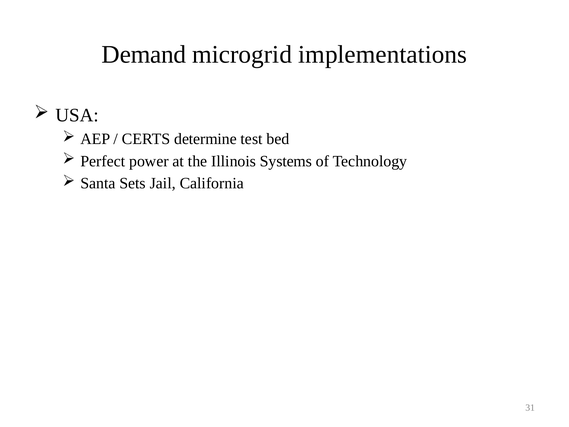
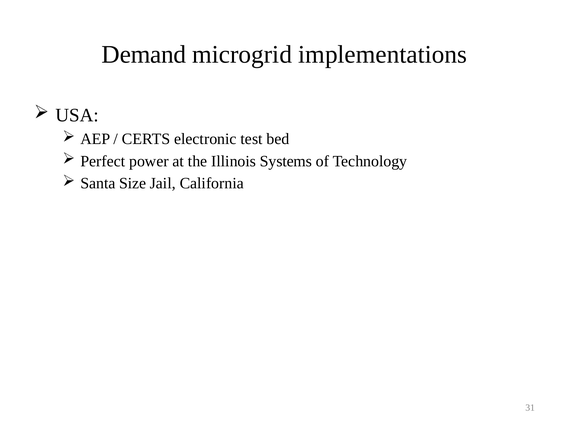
determine: determine -> electronic
Sets: Sets -> Size
